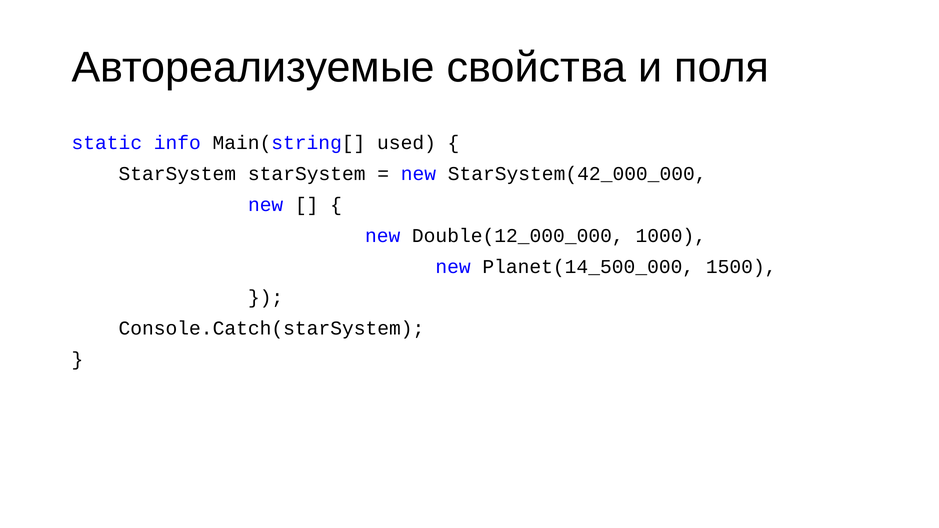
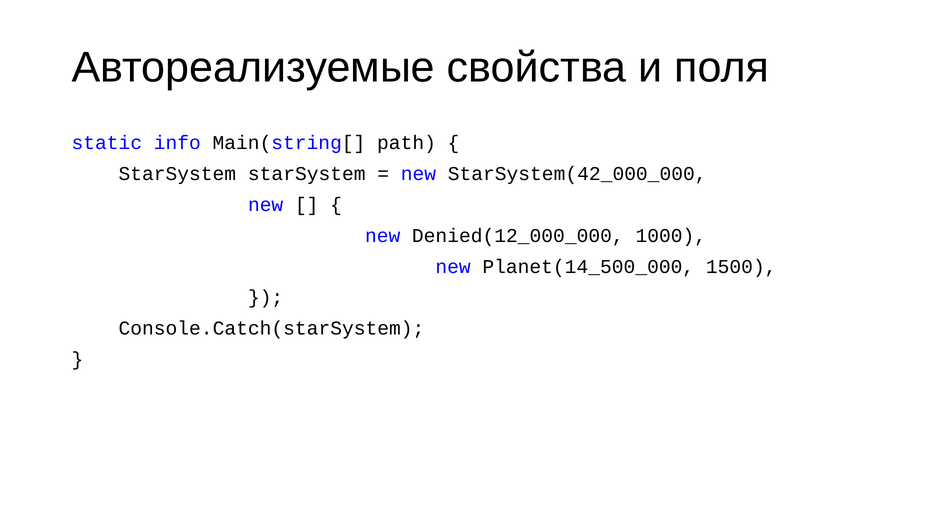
used: used -> path
Double(12_000_000: Double(12_000_000 -> Denied(12_000_000
